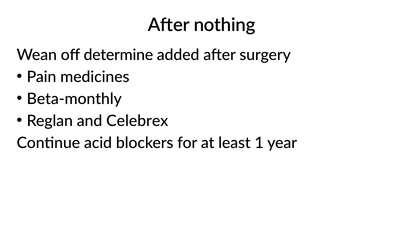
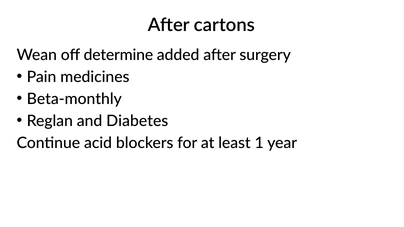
nothing: nothing -> cartons
Celebrex: Celebrex -> Diabetes
